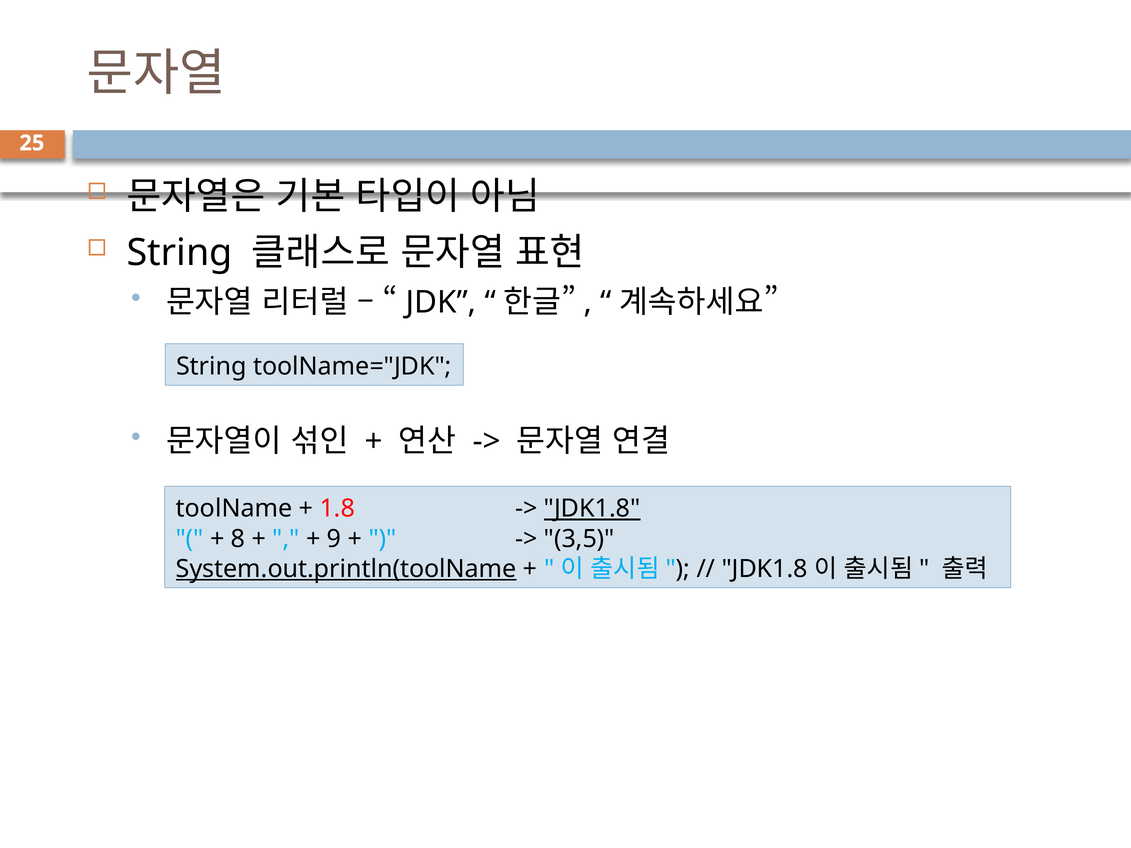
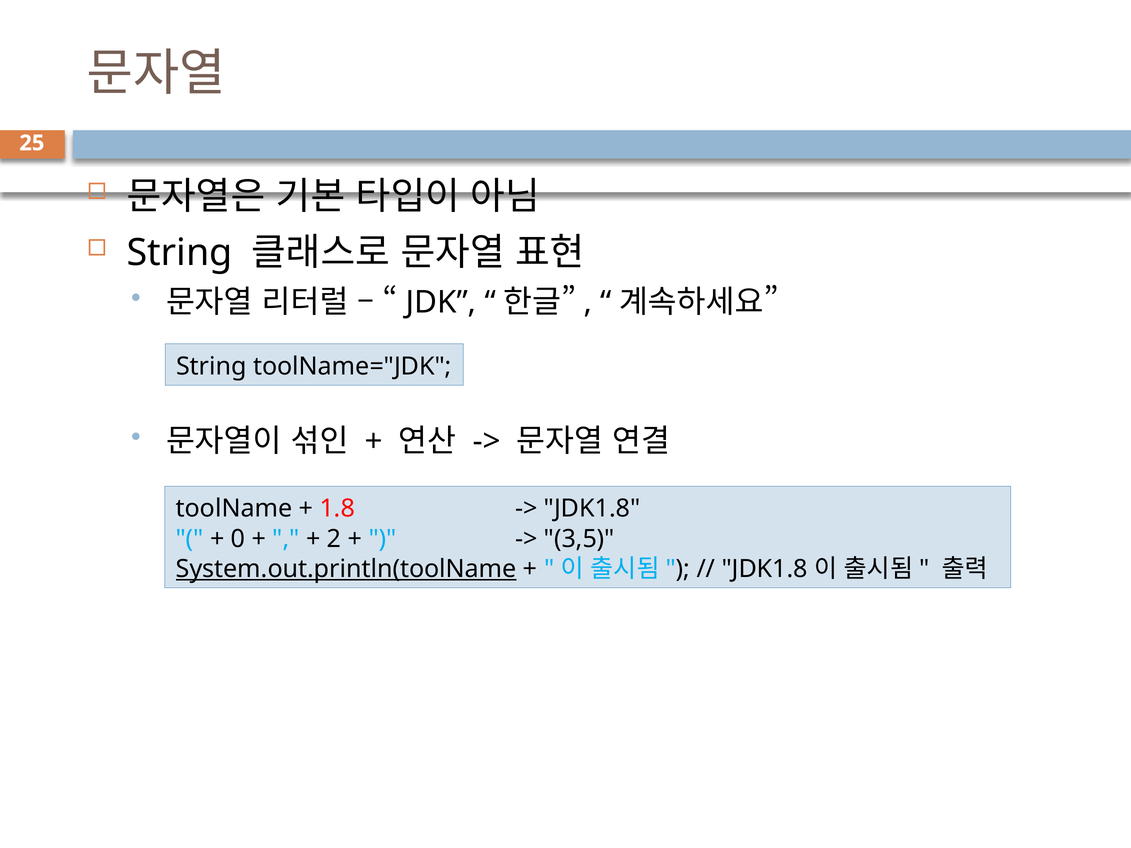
JDK1.8 underline: present -> none
8: 8 -> 0
9: 9 -> 2
